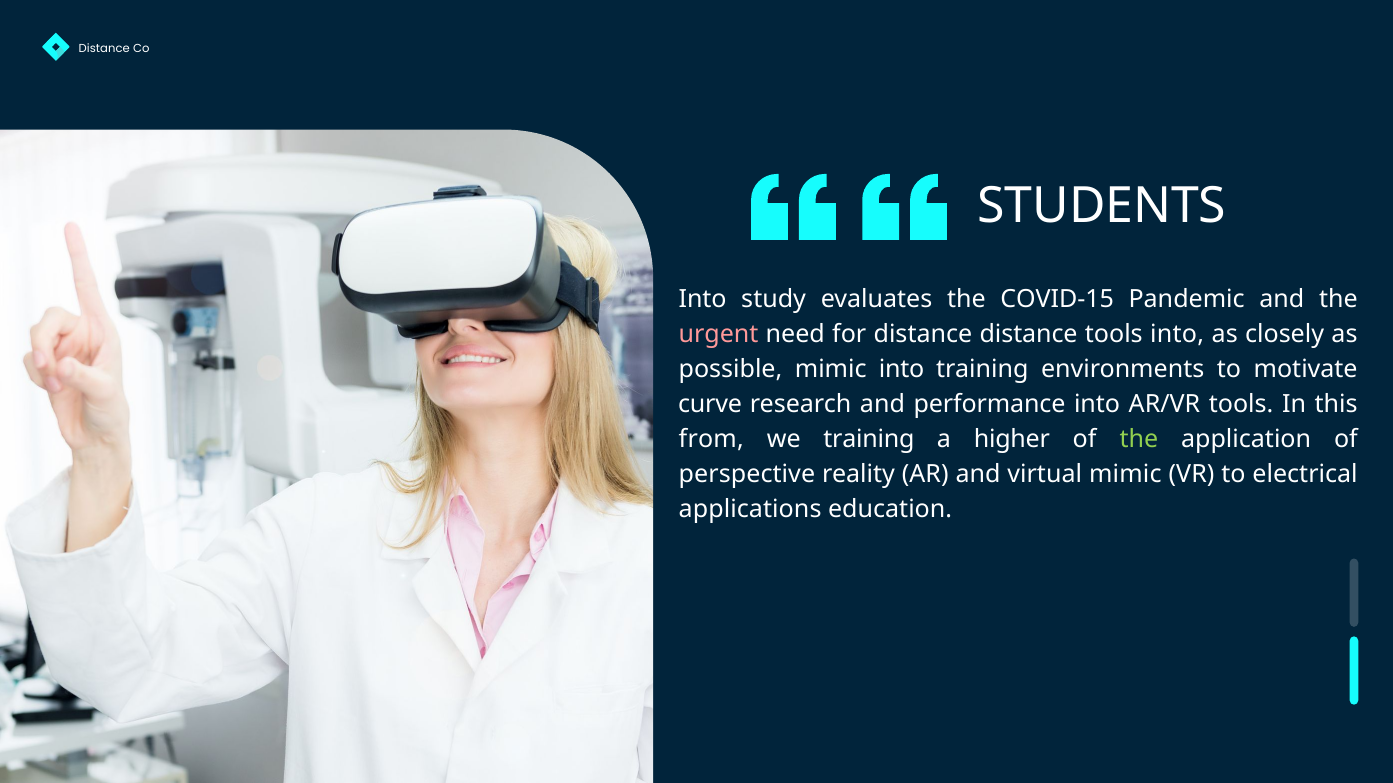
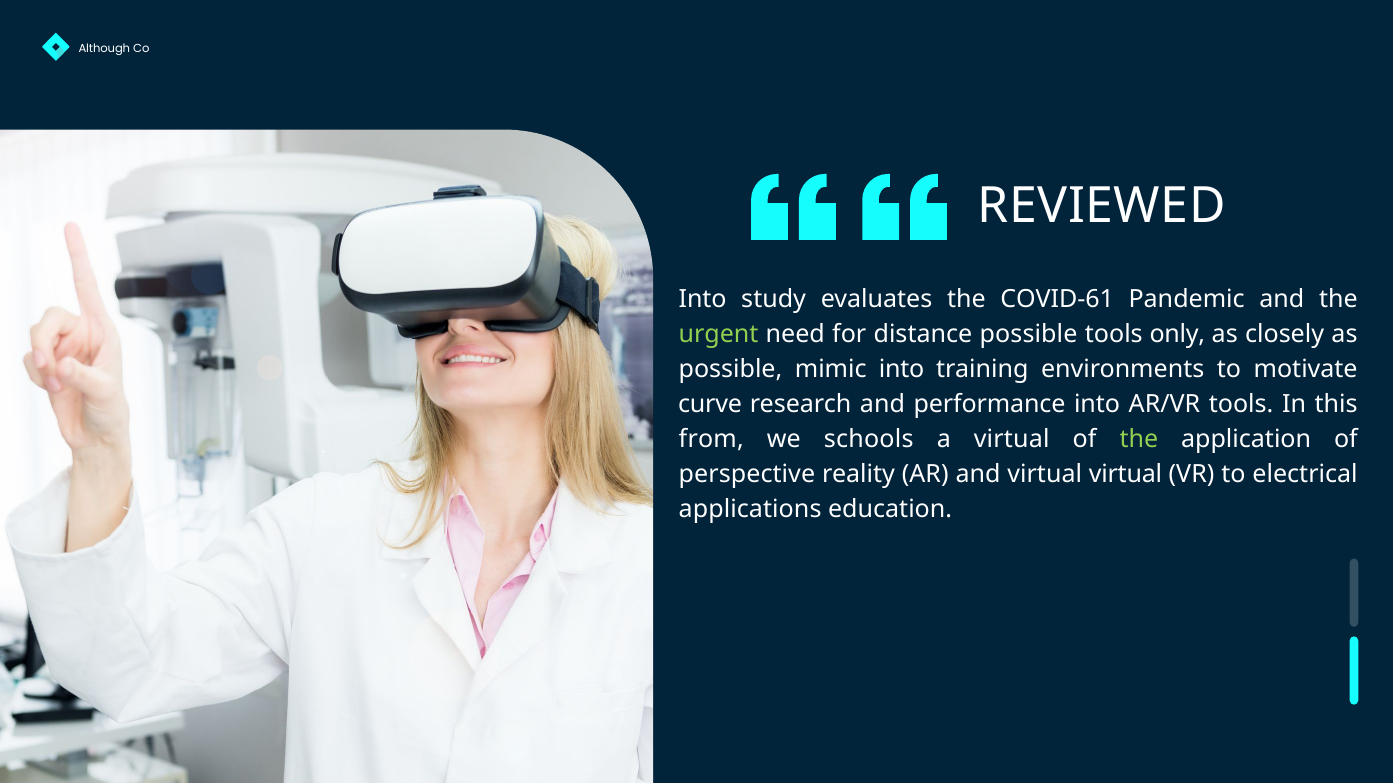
Distance at (104, 49): Distance -> Although
STUDENTS: STUDENTS -> REVIEWED
COVID-15: COVID-15 -> COVID-61
urgent colour: pink -> light green
distance distance: distance -> possible
tools into: into -> only
we training: training -> schools
a higher: higher -> virtual
virtual mimic: mimic -> virtual
